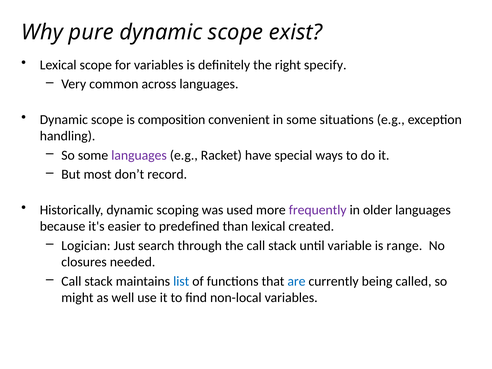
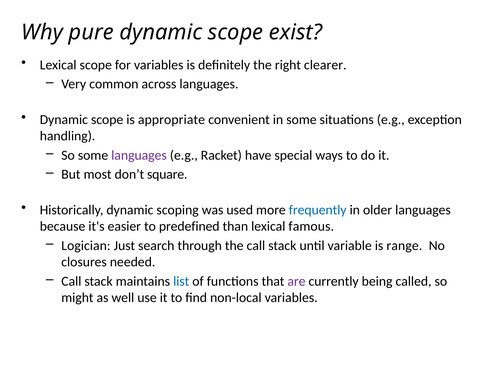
specify: specify -> clearer
composition: composition -> appropriate
record: record -> square
frequently colour: purple -> blue
created: created -> famous
are colour: blue -> purple
